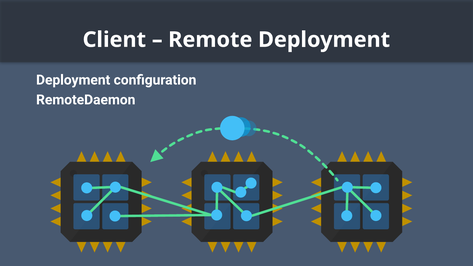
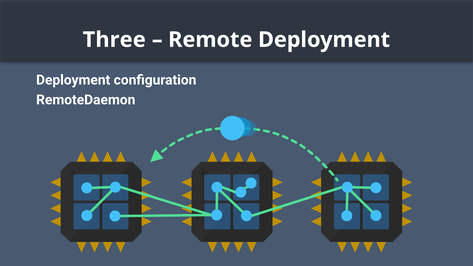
Client: Client -> Three
